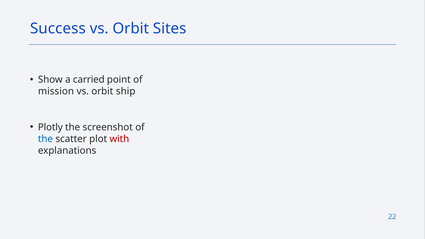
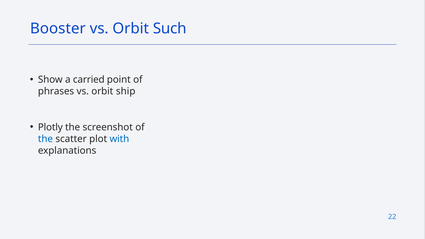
Success: Success -> Booster
Sites: Sites -> Such
mission: mission -> phrases
with colour: red -> blue
